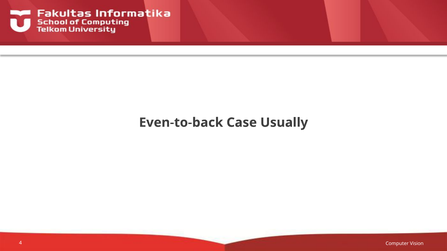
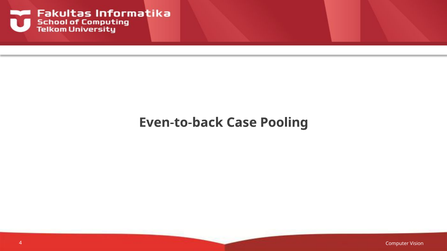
Usually: Usually -> Pooling
